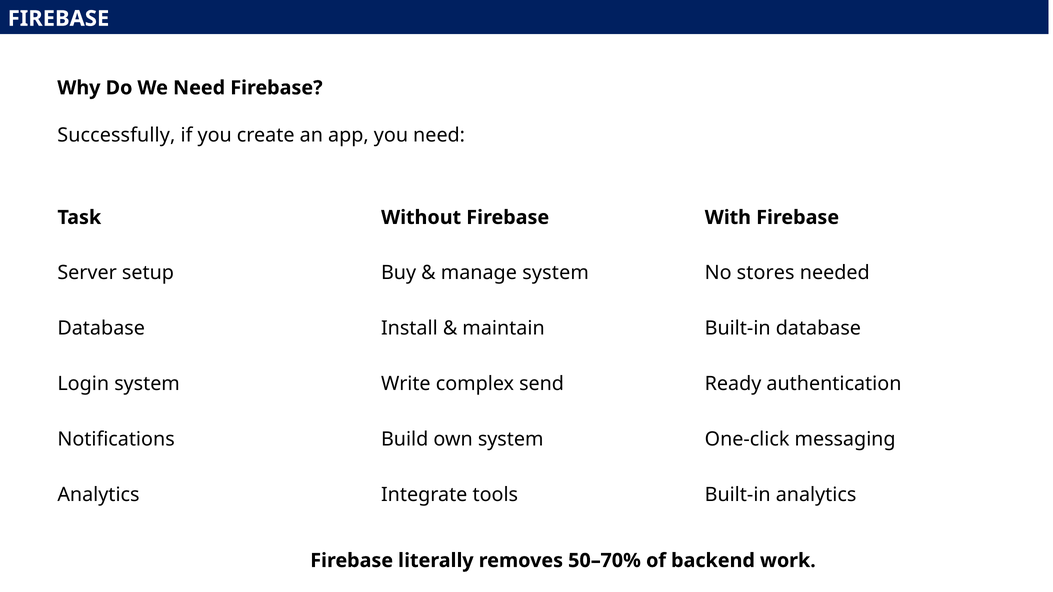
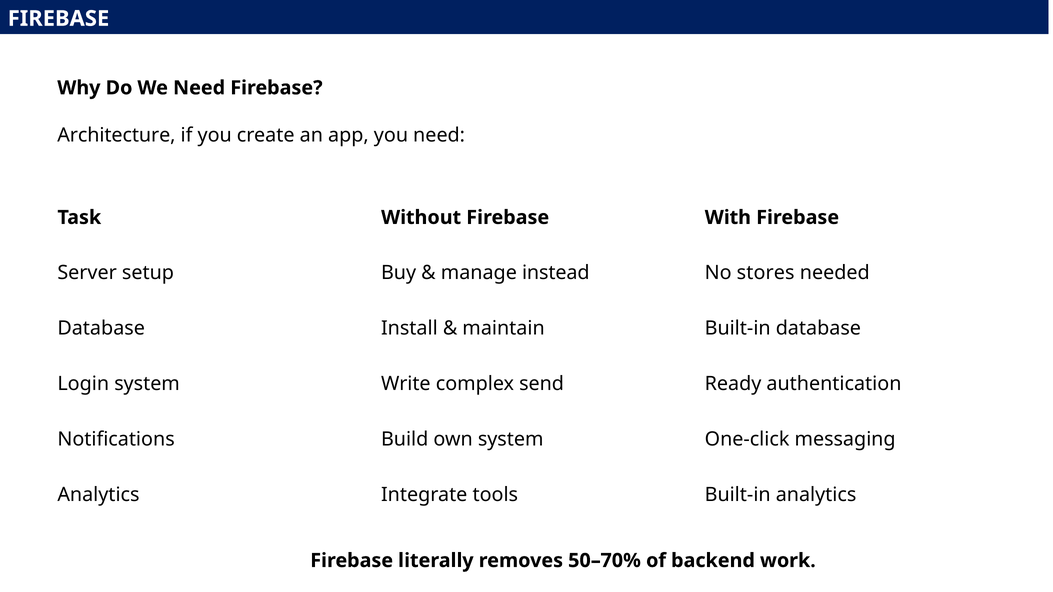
Successfully: Successfully -> Architecture
manage system: system -> instead
